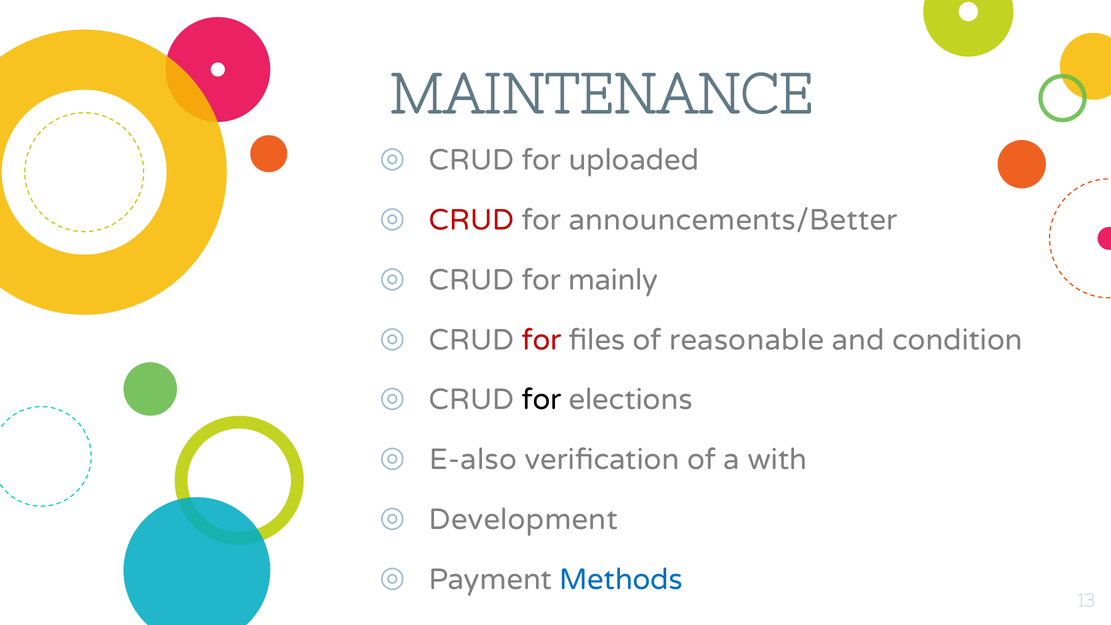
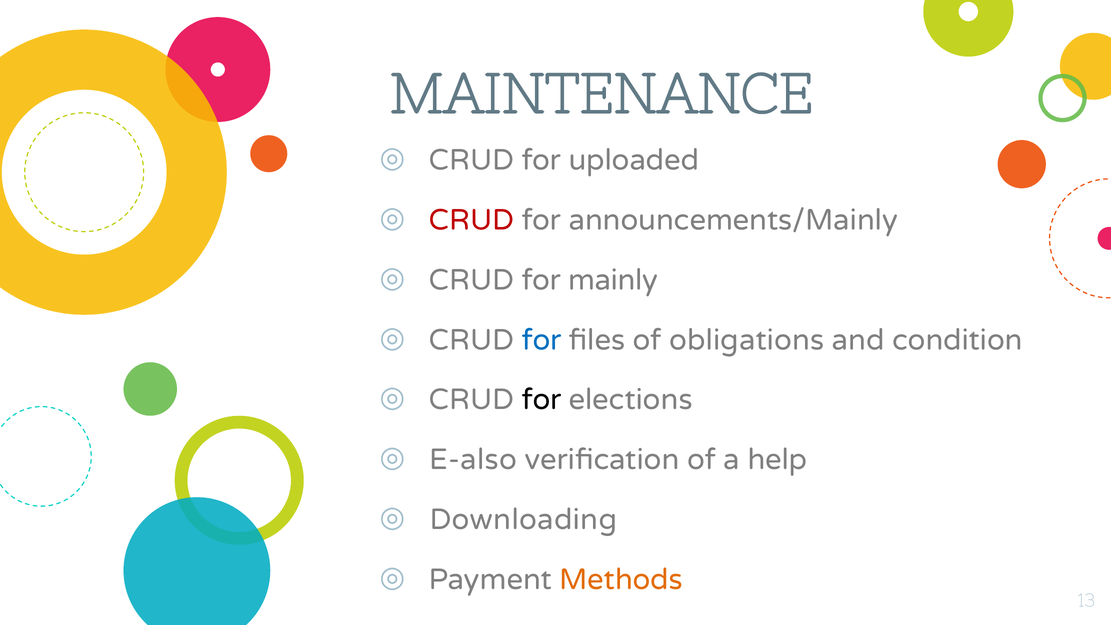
announcements/Better: announcements/Better -> announcements/Mainly
for at (542, 340) colour: red -> blue
reasonable: reasonable -> obligations
with: with -> help
Development: Development -> Downloading
Methods colour: blue -> orange
